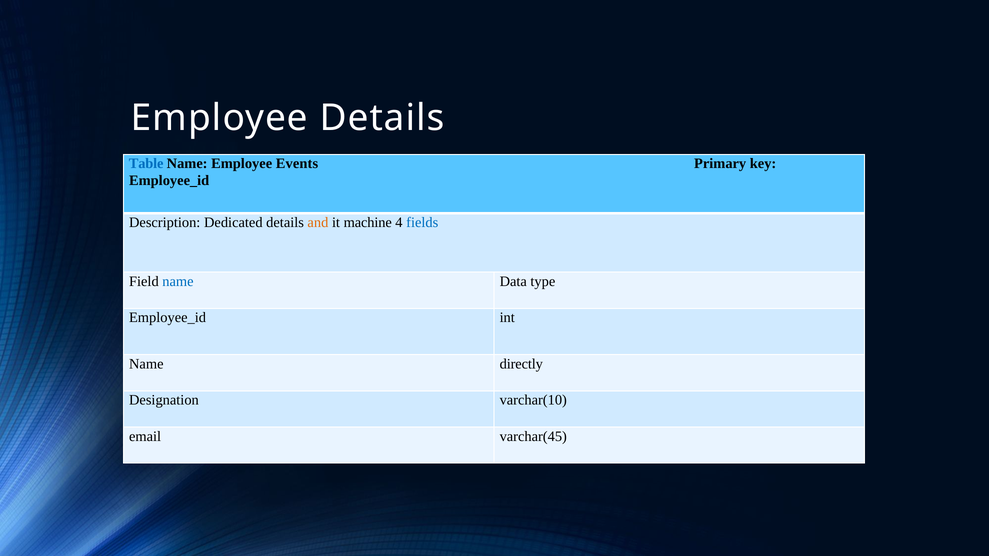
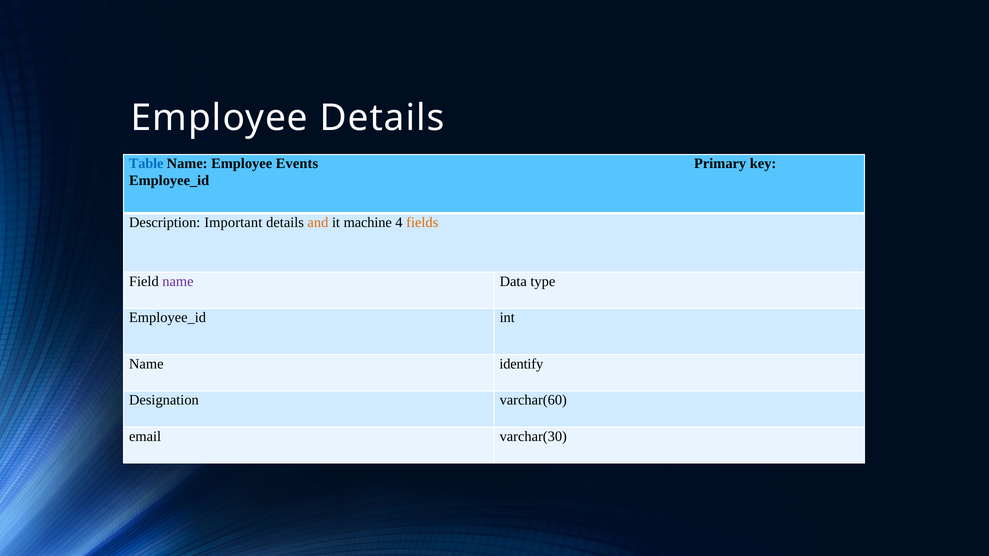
Dedicated: Dedicated -> Important
fields colour: blue -> orange
name at (178, 282) colour: blue -> purple
directly: directly -> identify
varchar(10: varchar(10 -> varchar(60
varchar(45: varchar(45 -> varchar(30
